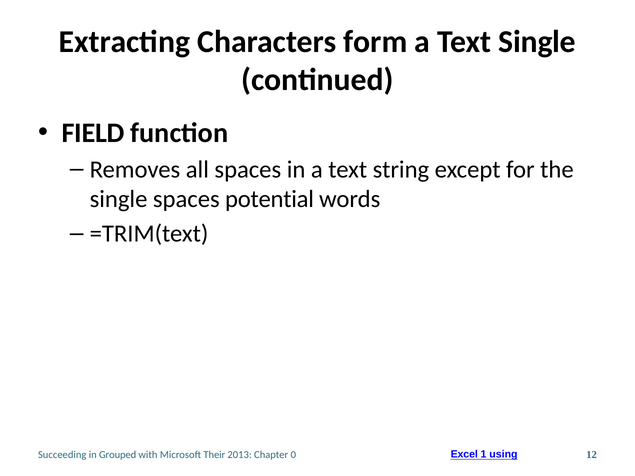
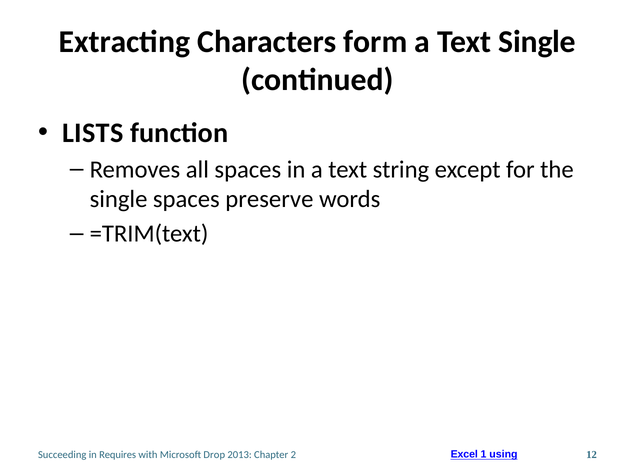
FIELD: FIELD -> LISTS
potential: potential -> preserve
Grouped: Grouped -> Requires
Their: Their -> Drop
0: 0 -> 2
